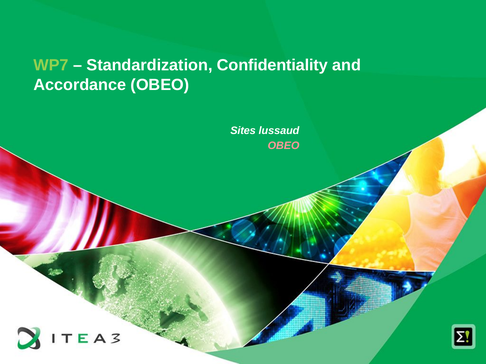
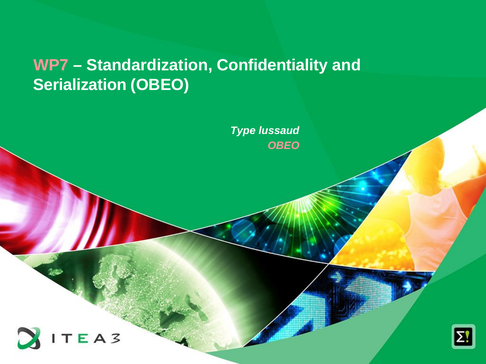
WP7 colour: light green -> pink
Accordance: Accordance -> Serialization
Sites: Sites -> Type
